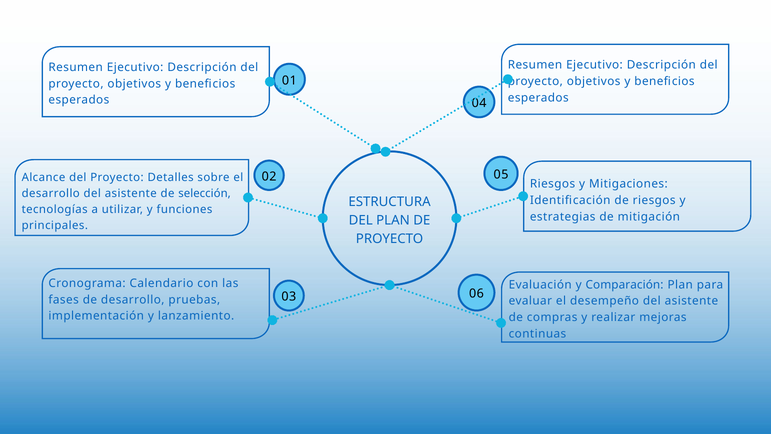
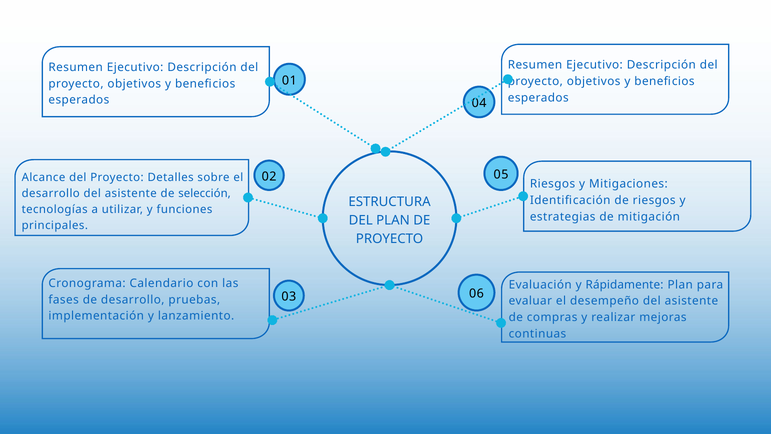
Comparación: Comparación -> Rápidamente
